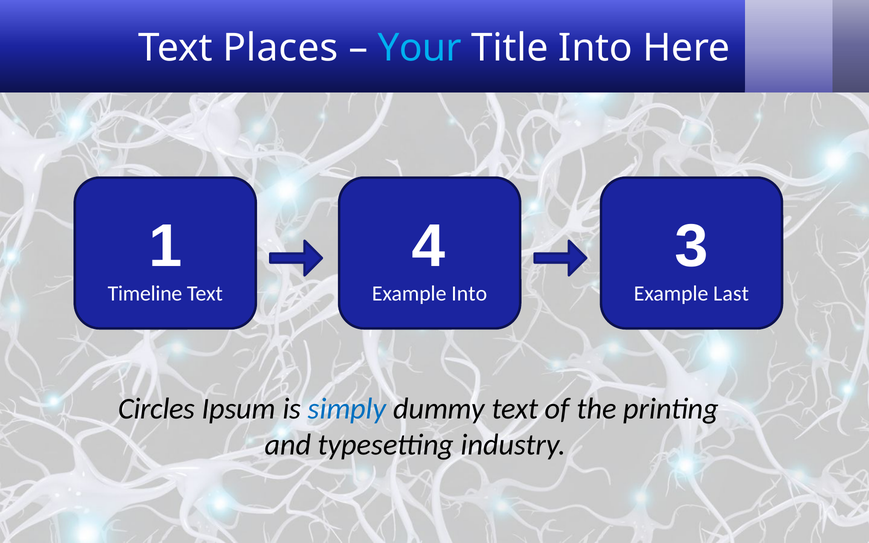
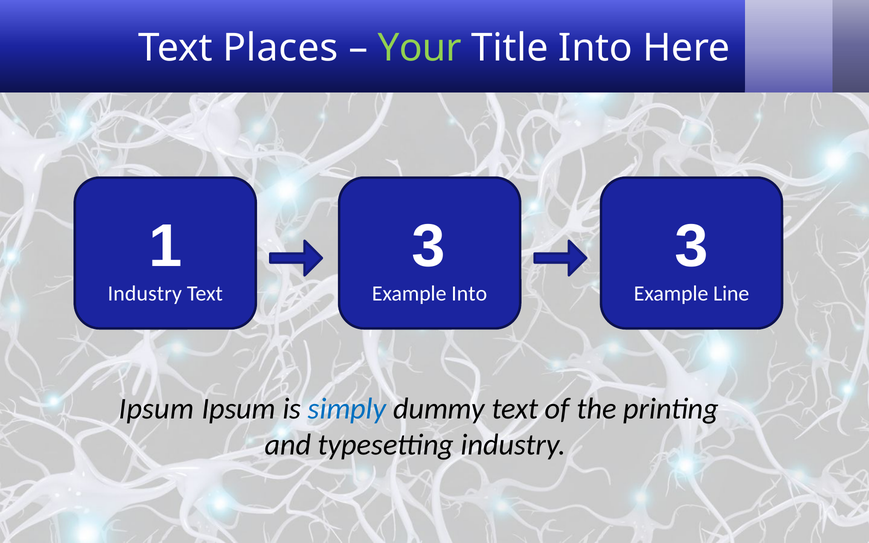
Your colour: light blue -> light green
1 4: 4 -> 3
Timeline at (145, 294): Timeline -> Industry
Last: Last -> Line
Circles at (157, 409): Circles -> Ipsum
